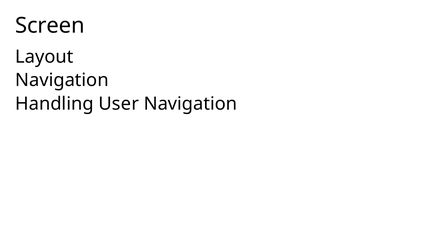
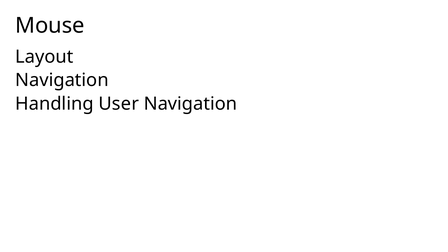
Screen: Screen -> Mouse
